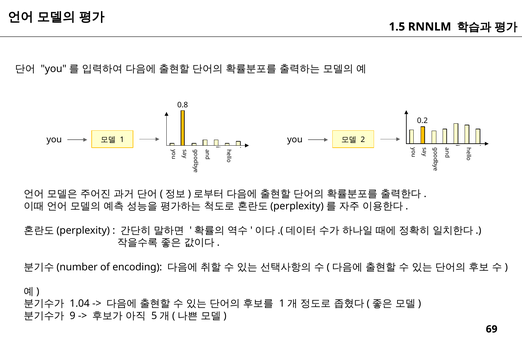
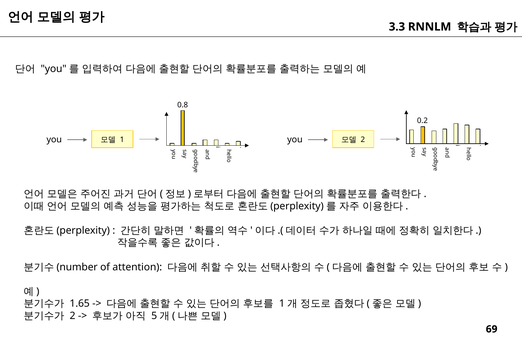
1.5: 1.5 -> 3.3
encoding: encoding -> attention
1.04: 1.04 -> 1.65
9 at (73, 316): 9 -> 2
